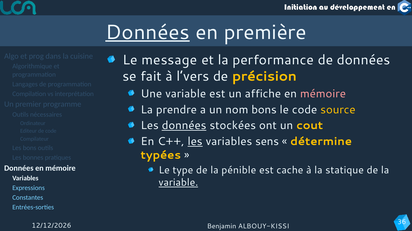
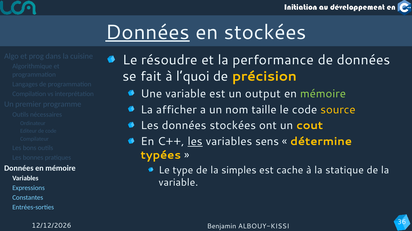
en première: première -> stockées
message: message -> résoudre
l’vers: l’vers -> l’quoi
affiche: affiche -> output
mémoire at (323, 94) colour: pink -> light green
prendre: prendre -> afficher
nom bons: bons -> taille
données at (184, 126) underline: present -> none
pénible: pénible -> simples
variable at (178, 183) underline: present -> none
